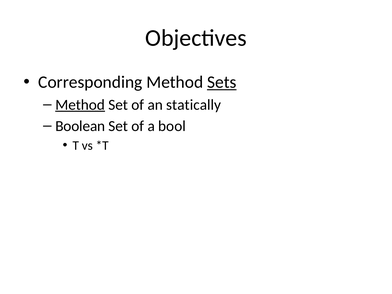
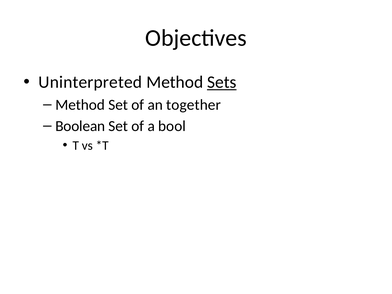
Corresponding: Corresponding -> Uninterpreted
Method at (80, 105) underline: present -> none
statically: statically -> together
